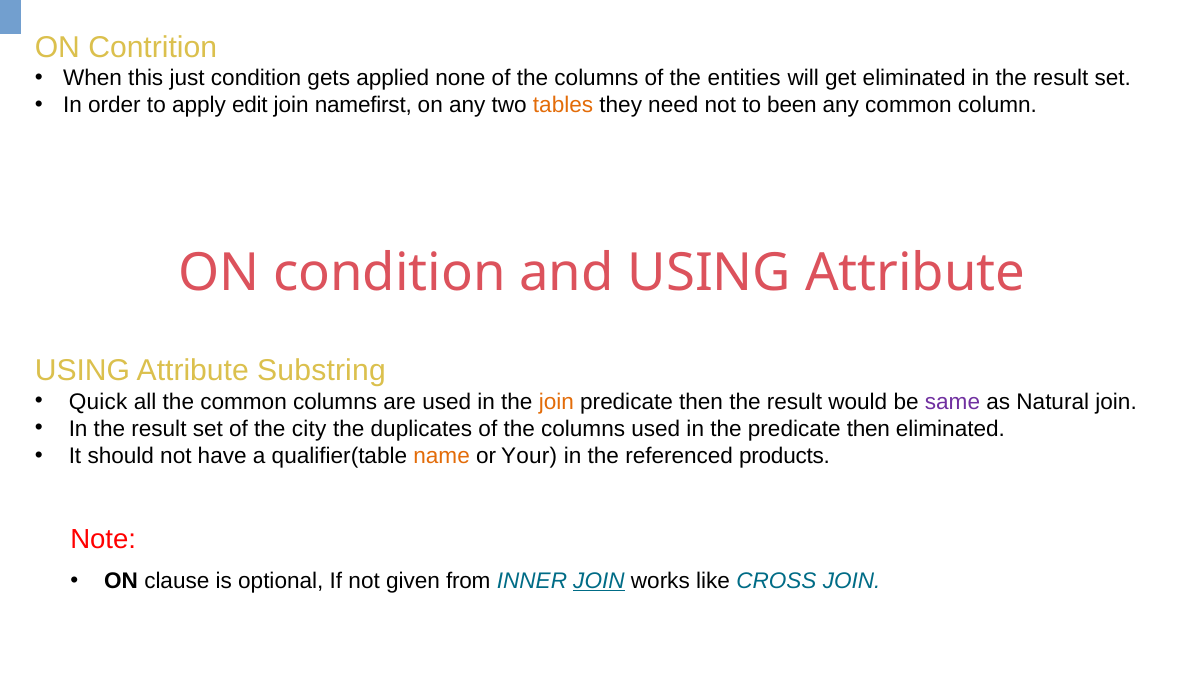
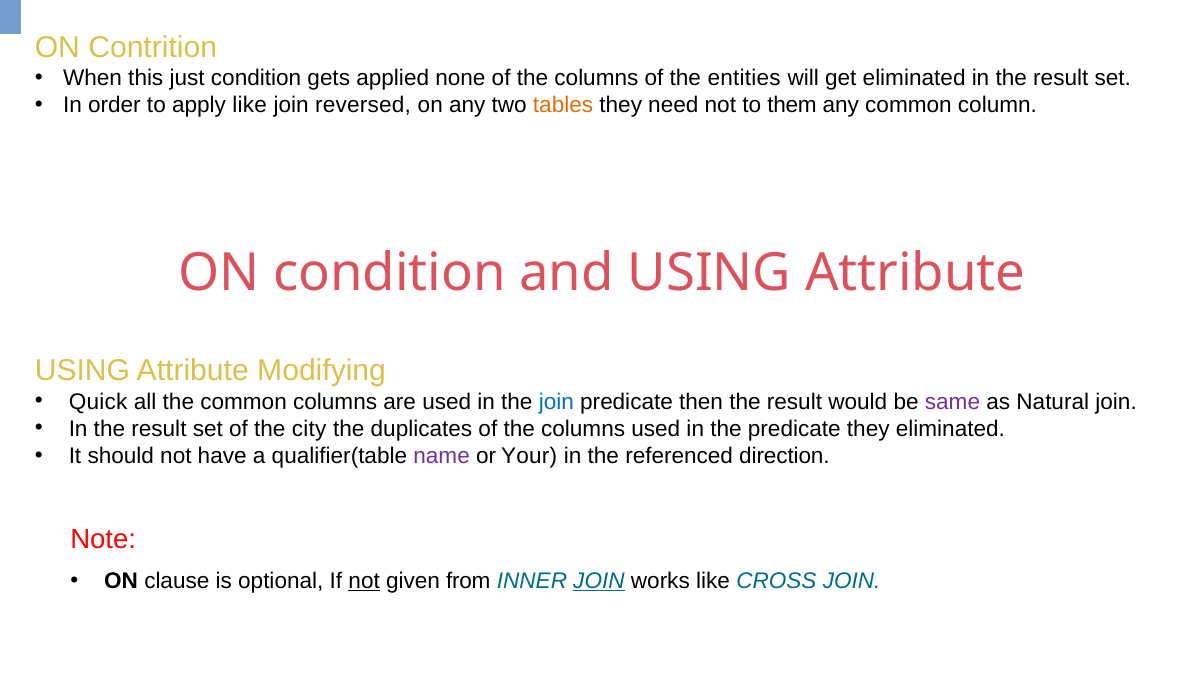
apply edit: edit -> like
namefirst: namefirst -> reversed
been: been -> them
Substring: Substring -> Modifying
join at (556, 402) colour: orange -> blue
the predicate then: then -> they
name colour: orange -> purple
products: products -> direction
not at (364, 581) underline: none -> present
